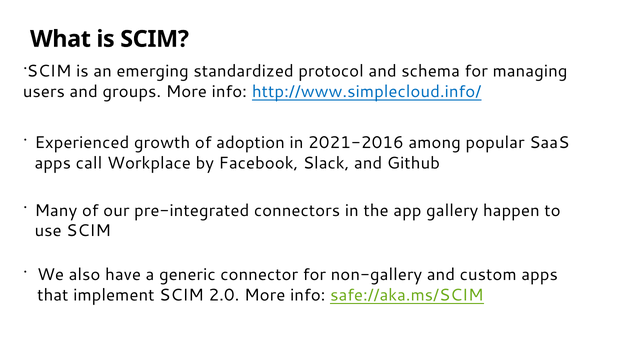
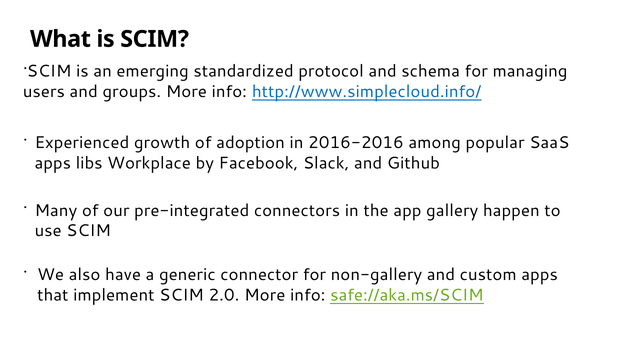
2021-2016: 2021-2016 -> 2016-2016
call: call -> libs
